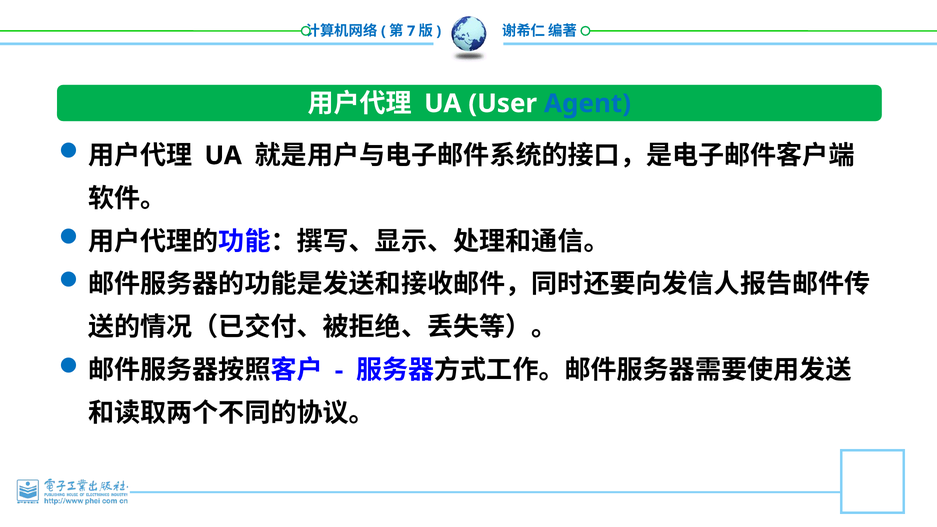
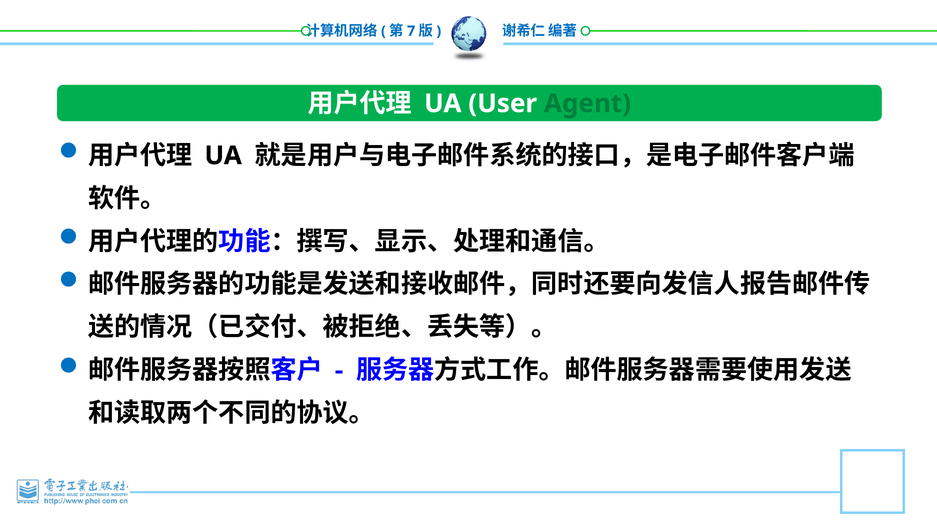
Agent colour: blue -> green
